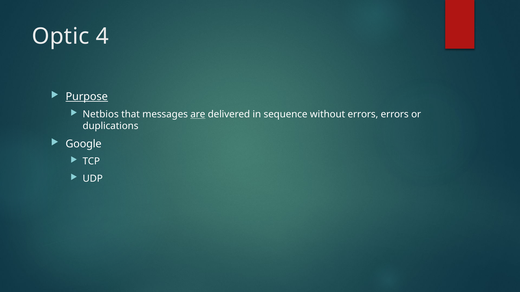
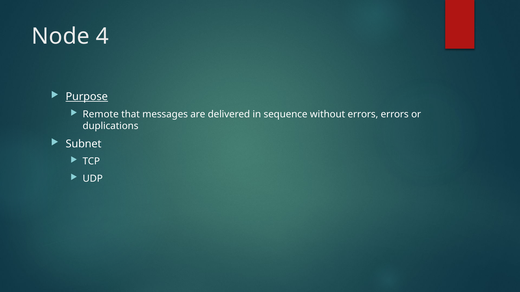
Optic: Optic -> Node
Netbios: Netbios -> Remote
are underline: present -> none
Google: Google -> Subnet
